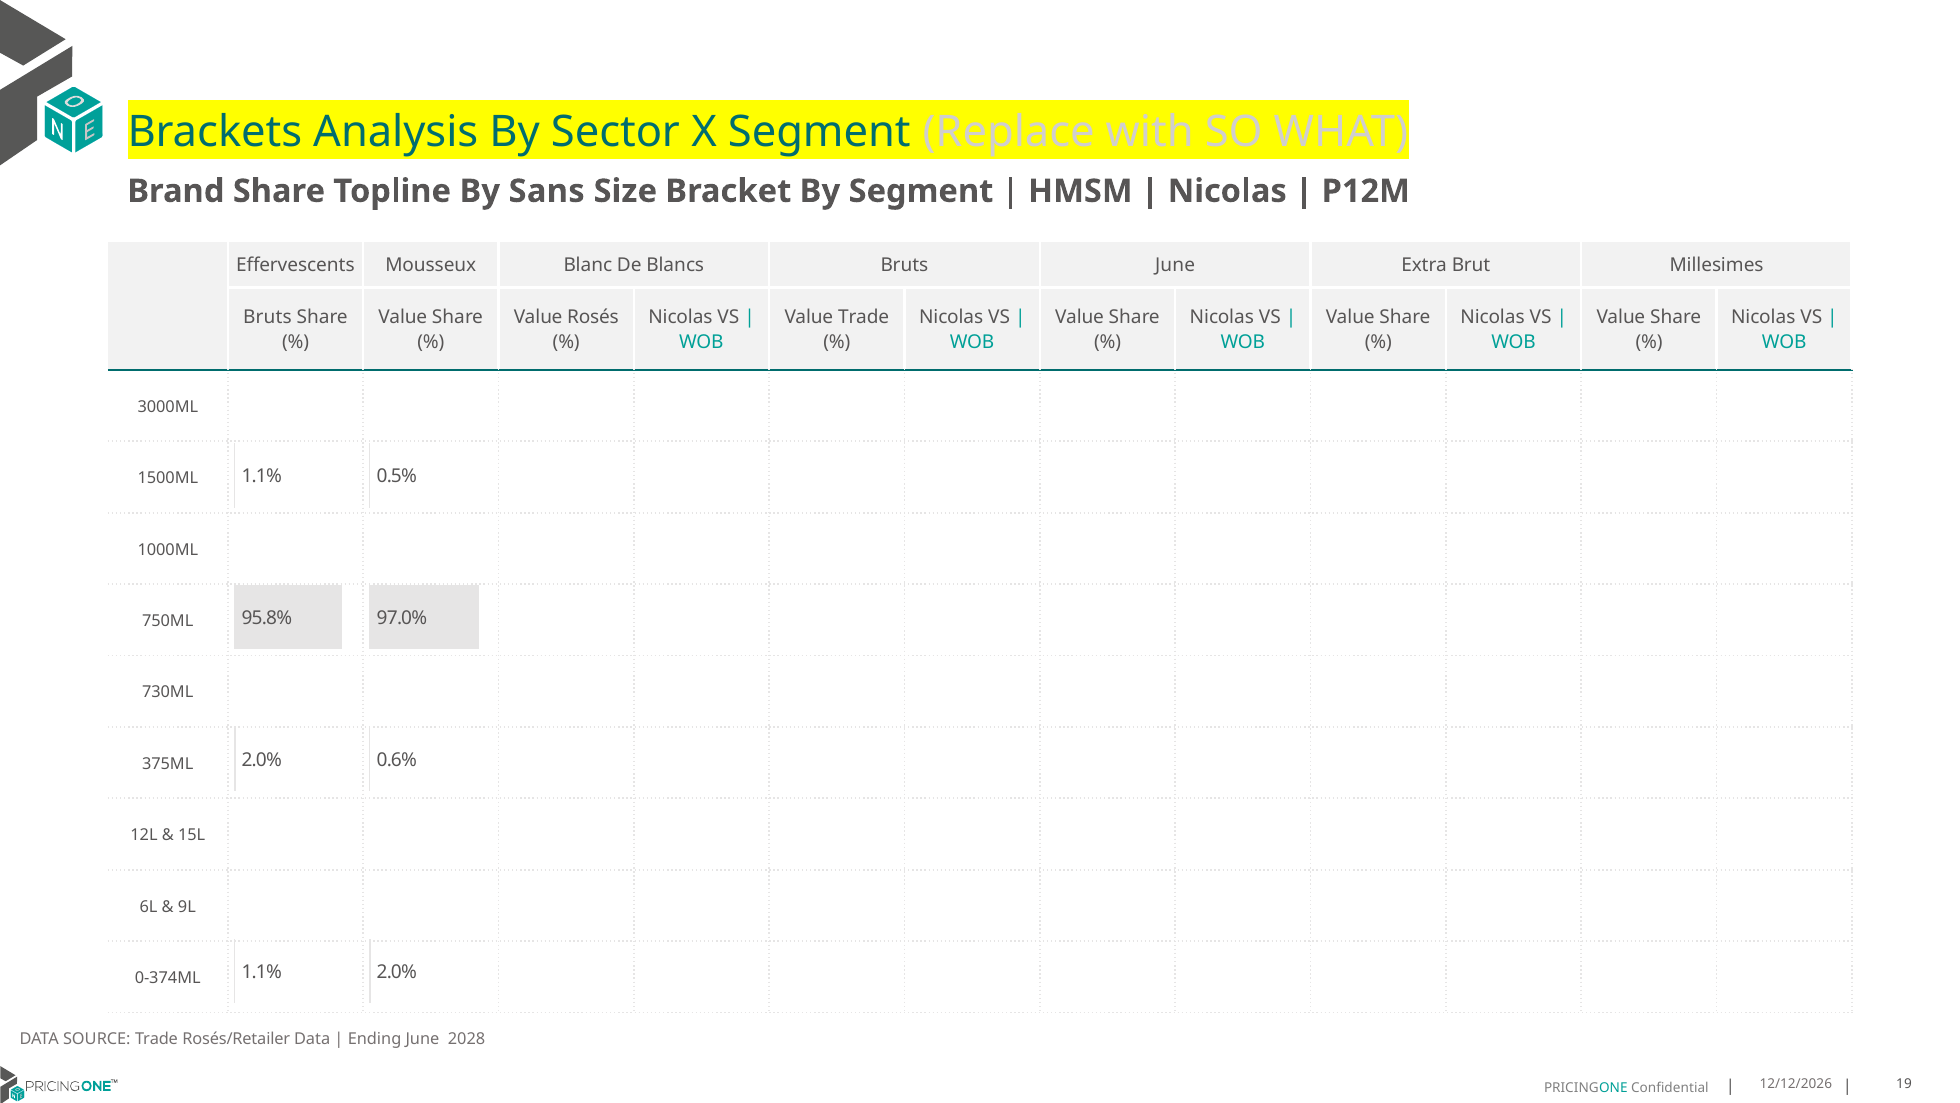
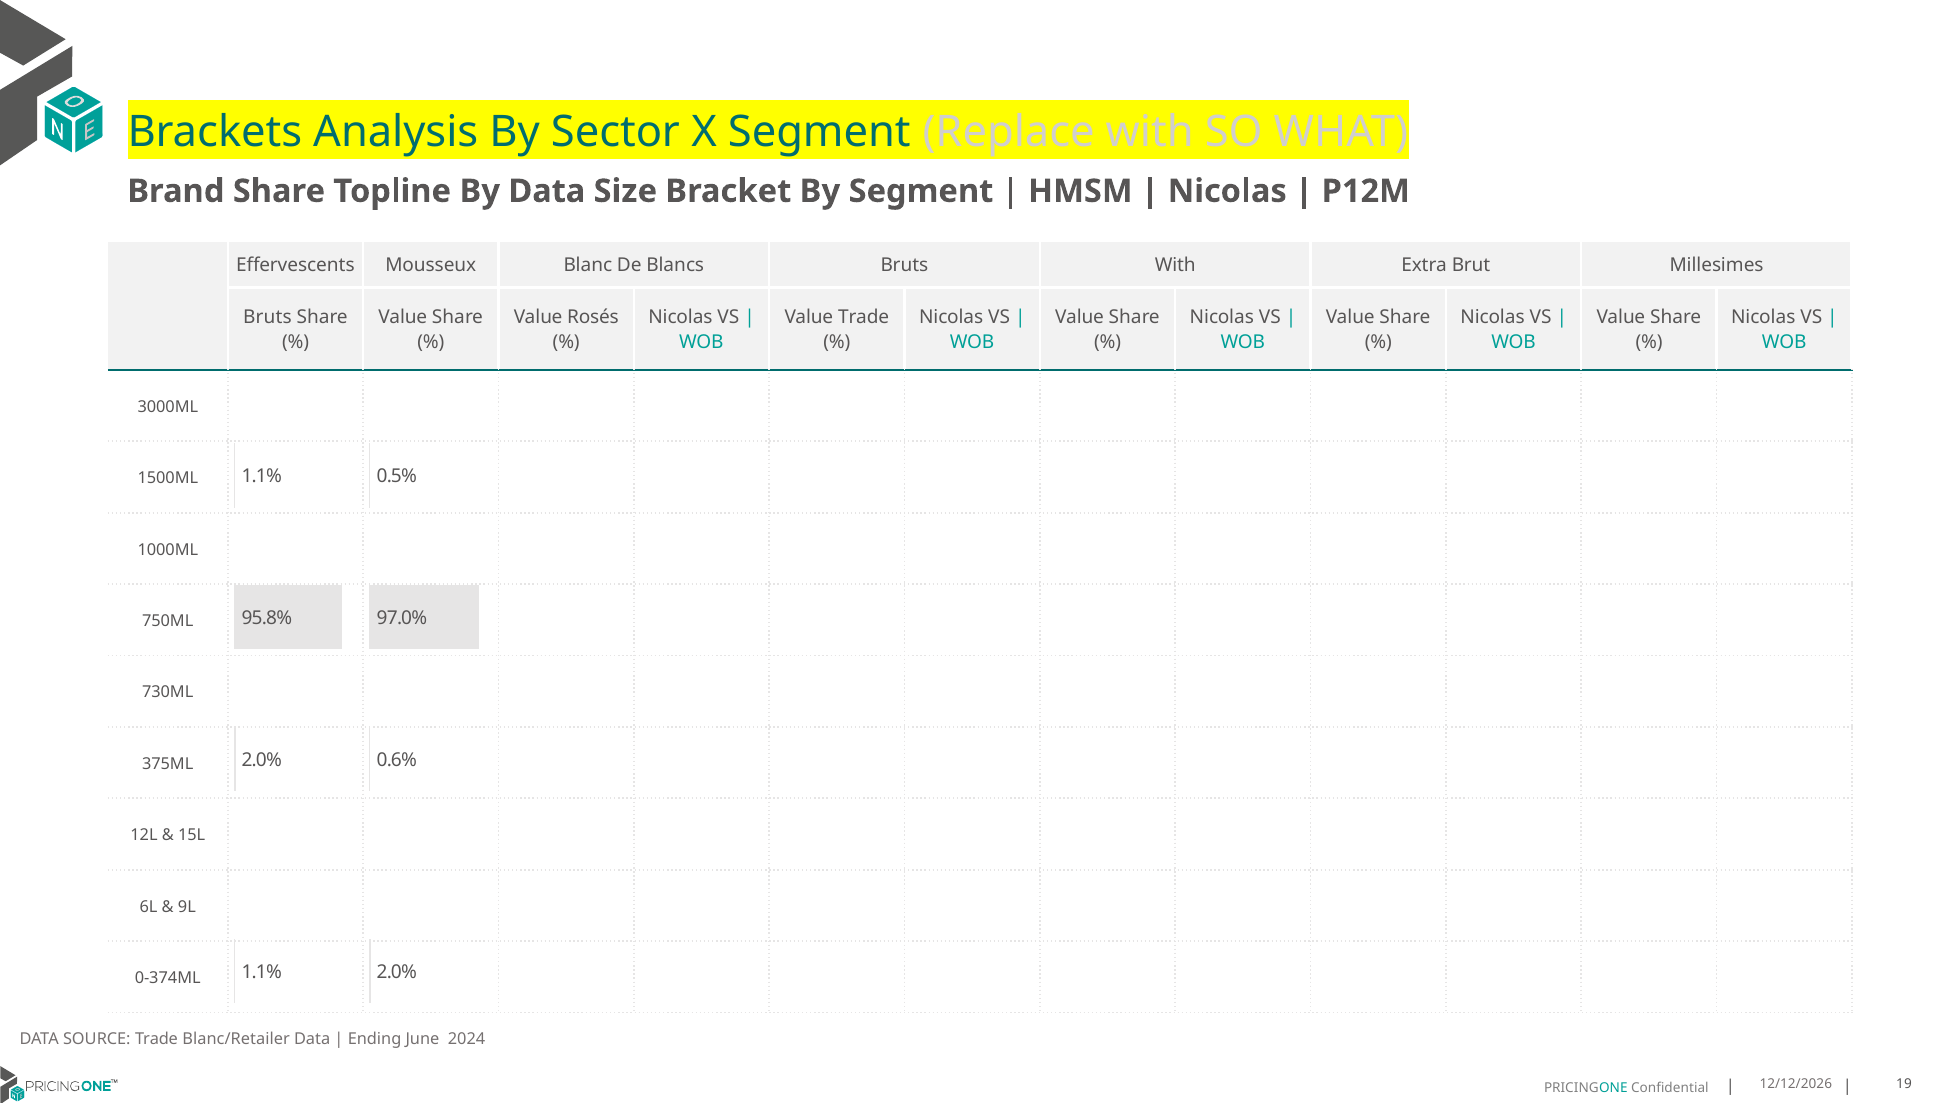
By Sans: Sans -> Data
Bruts June: June -> With
Rosés/Retailer: Rosés/Retailer -> Blanc/Retailer
2028: 2028 -> 2024
